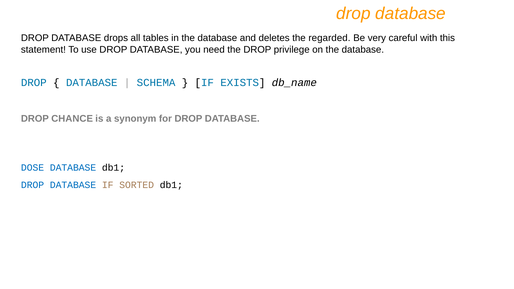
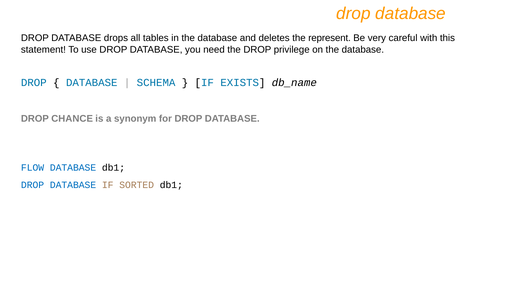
regarded: regarded -> represent
DOSE: DOSE -> FLOW
